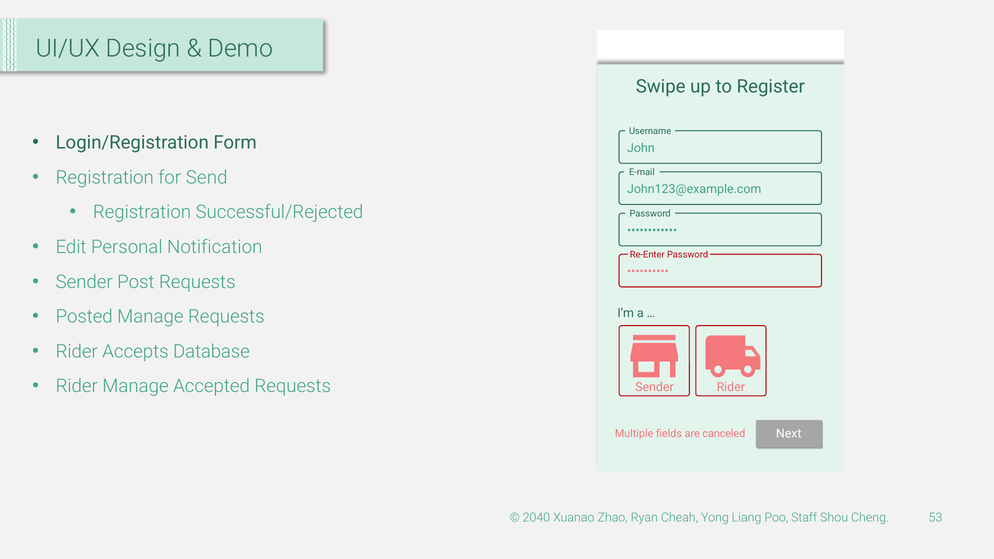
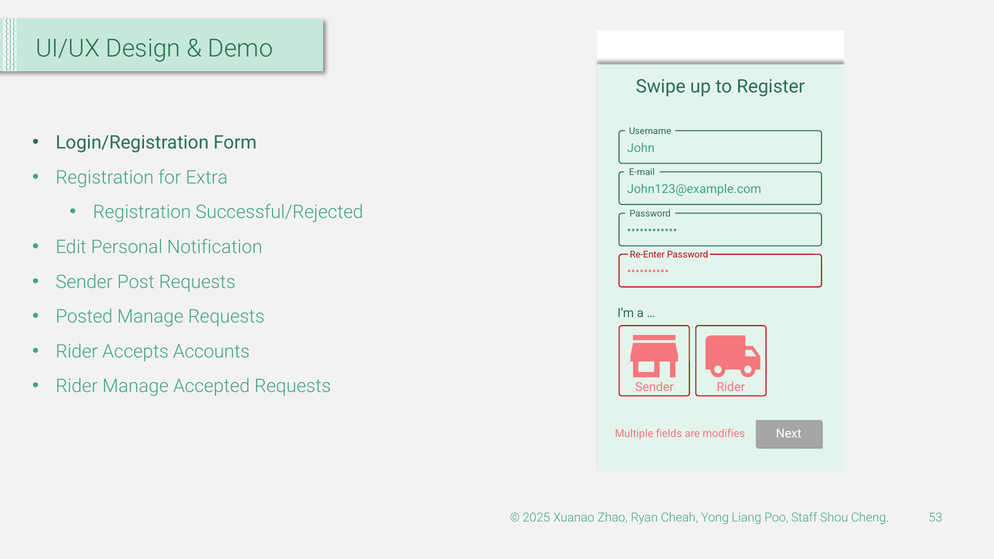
Send: Send -> Extra
Database: Database -> Accounts
canceled: canceled -> modifies
2040: 2040 -> 2025
